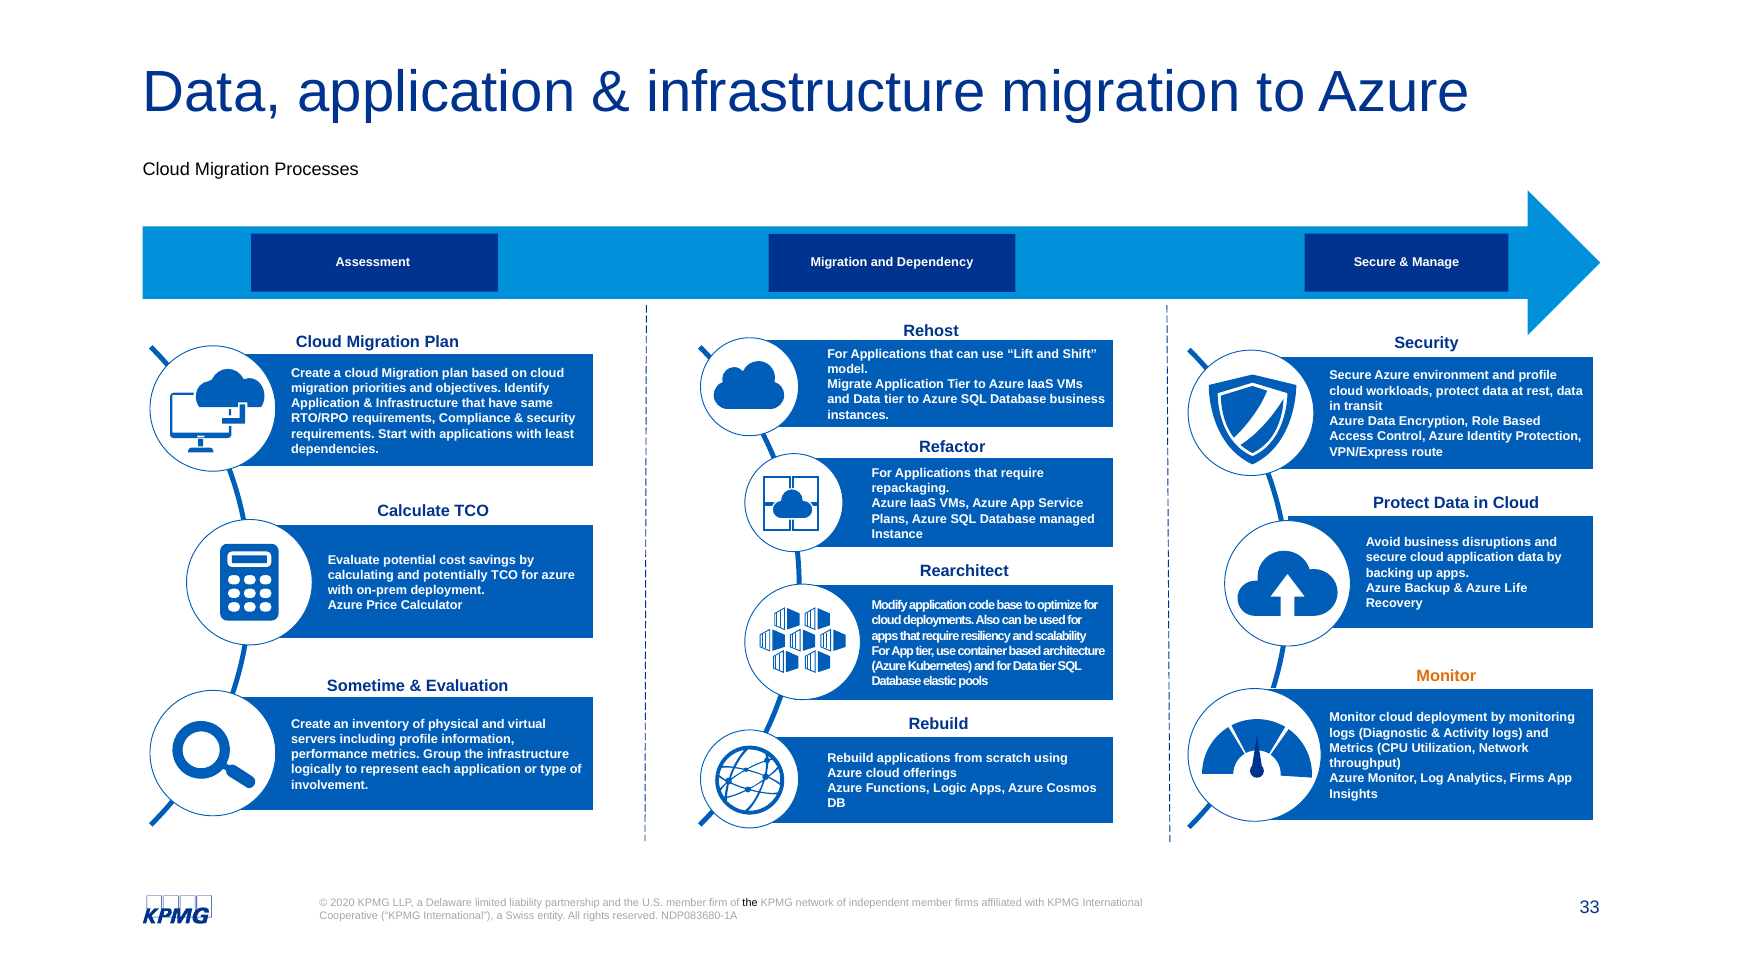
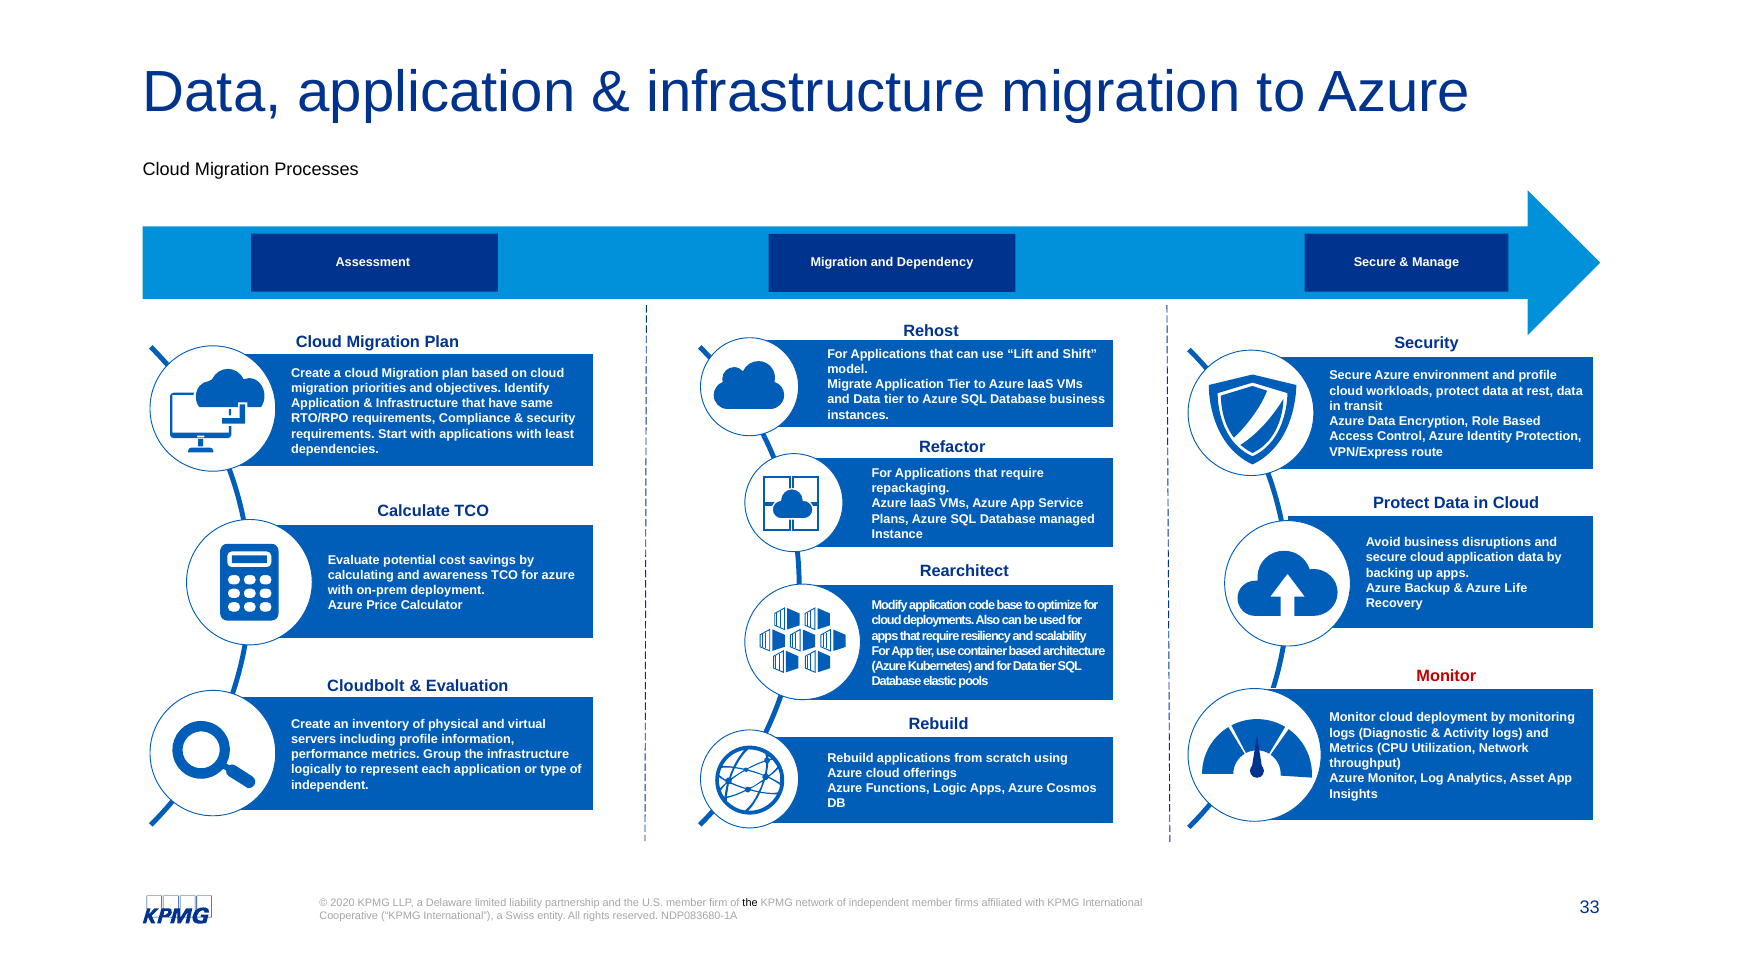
potentially: potentially -> awareness
Monitor at (1446, 677) colour: orange -> red
Sometime: Sometime -> Cloudbolt
Analytics Firms: Firms -> Asset
involvement at (330, 785): involvement -> independent
